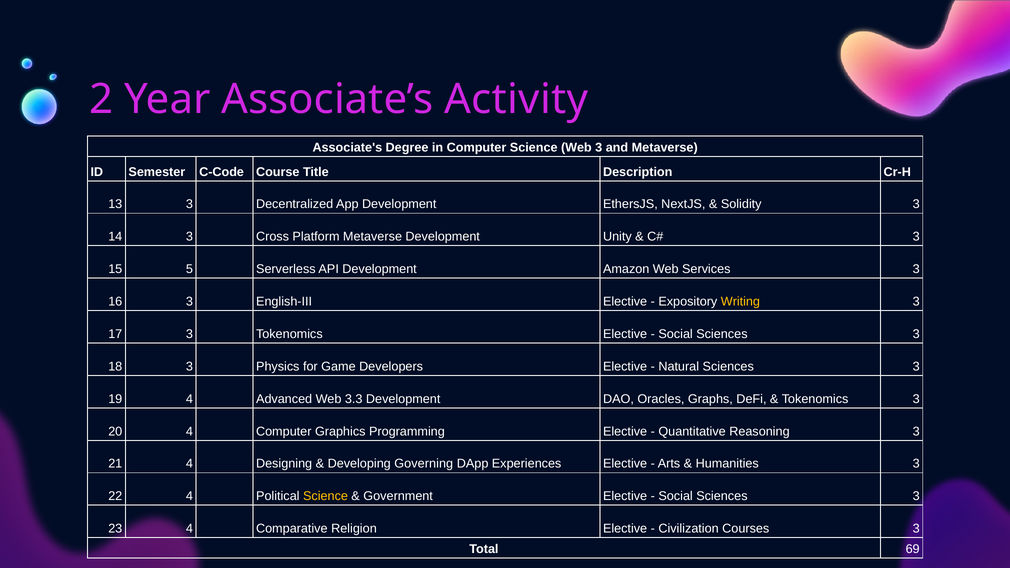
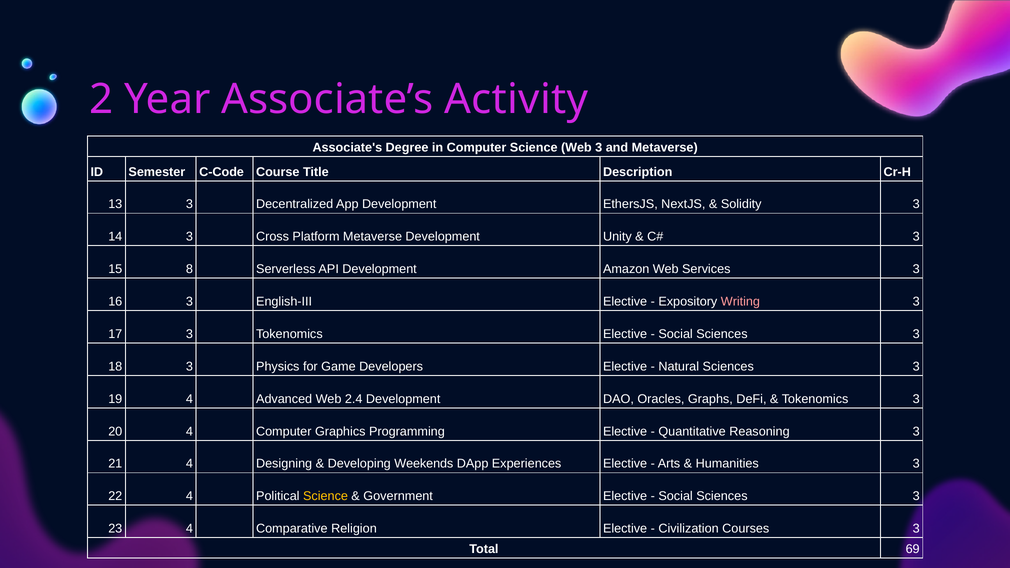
5: 5 -> 8
Writing colour: yellow -> pink
3.3: 3.3 -> 2.4
Governing: Governing -> Weekends
